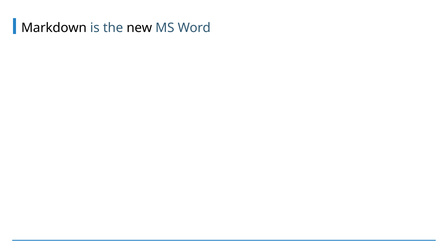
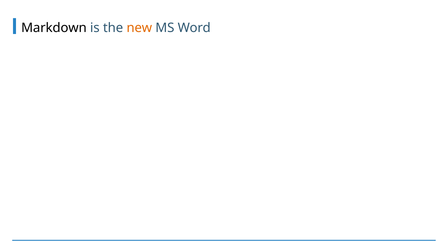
new colour: black -> orange
